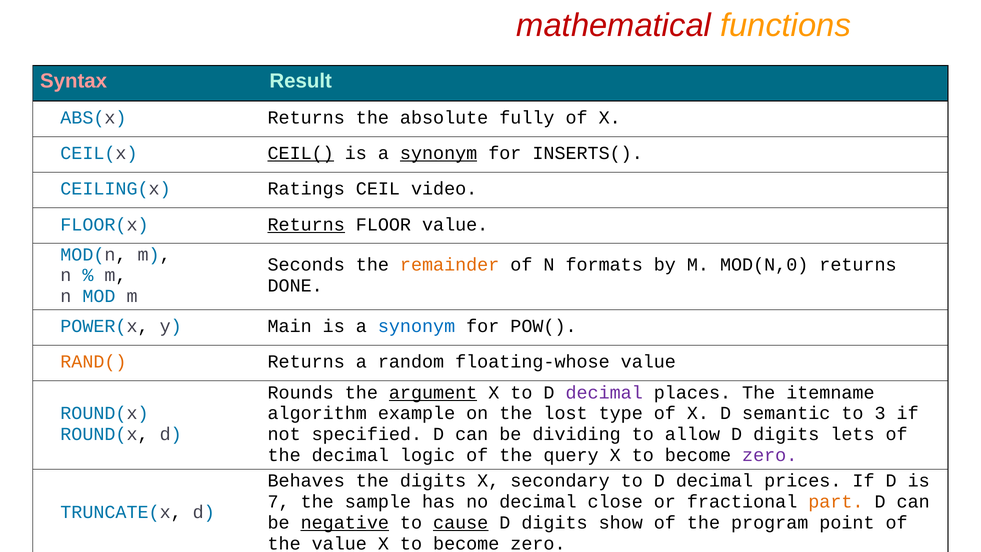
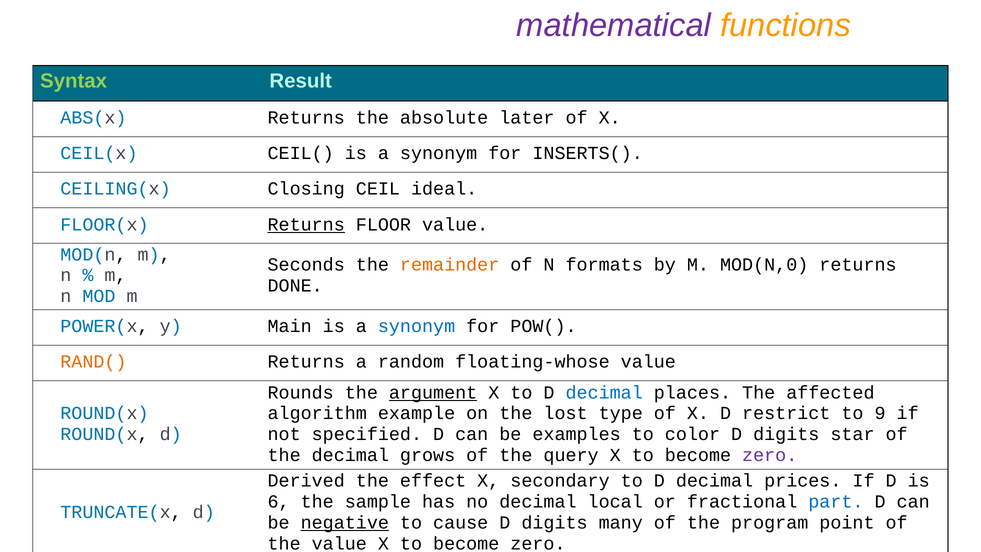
mathematical colour: red -> purple
Syntax colour: pink -> light green
fully: fully -> later
CEIL( underline: present -> none
synonym at (439, 153) underline: present -> none
Ratings: Ratings -> Closing
video: video -> ideal
decimal at (604, 392) colour: purple -> blue
itemname: itemname -> affected
semantic: semantic -> restrict
3: 3 -> 9
dividing: dividing -> examples
allow: allow -> color
lets: lets -> star
logic: logic -> grows
Behaves: Behaves -> Derived
the digits: digits -> effect
7: 7 -> 6
close: close -> local
part colour: orange -> blue
cause underline: present -> none
show: show -> many
